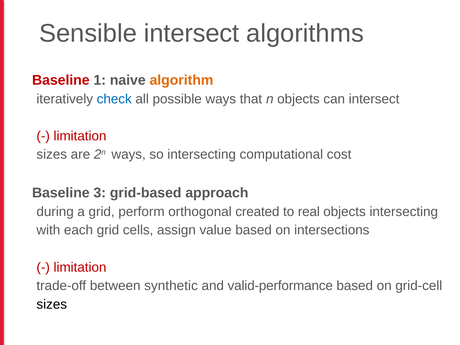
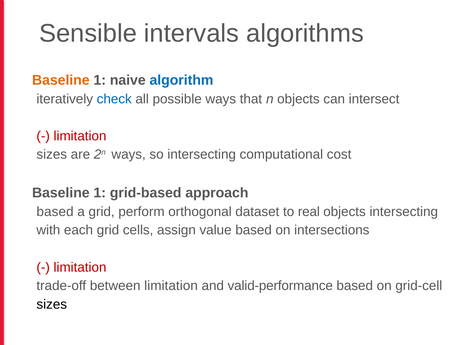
Sensible intersect: intersect -> intervals
Baseline at (61, 80) colour: red -> orange
algorithm colour: orange -> blue
3 at (100, 193): 3 -> 1
during at (55, 212): during -> based
created: created -> dataset
between synthetic: synthetic -> limitation
